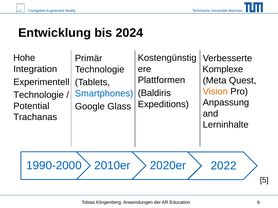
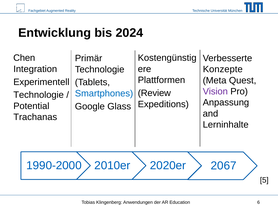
Hohe: Hohe -> Chen
Komplexe: Komplexe -> Konzepte
Vision colour: orange -> purple
Baldiris: Baldiris -> Review
2022: 2022 -> 2067
